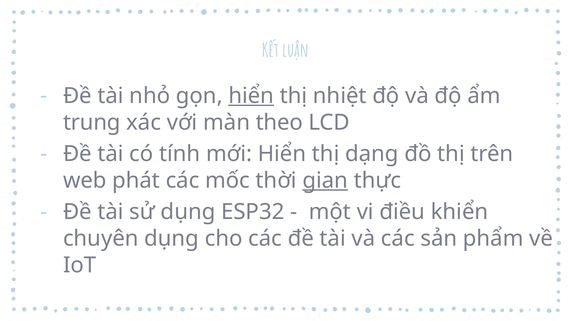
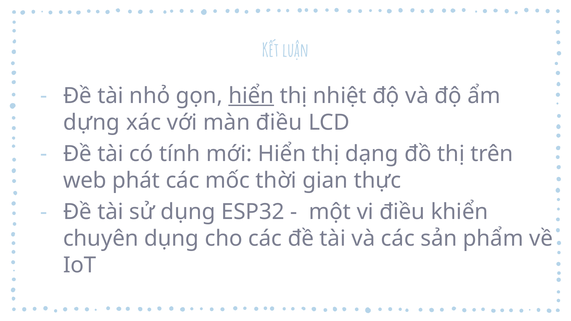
trung: trung -> dựng
màn theo: theo -> điều
gian underline: present -> none
